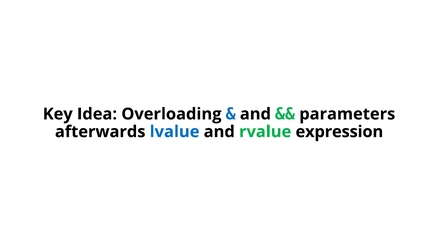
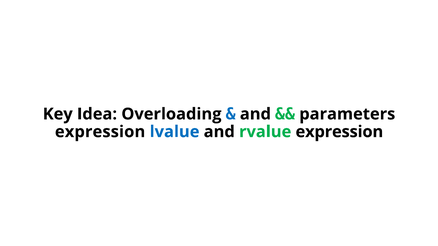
afterwards at (100, 132): afterwards -> expression
